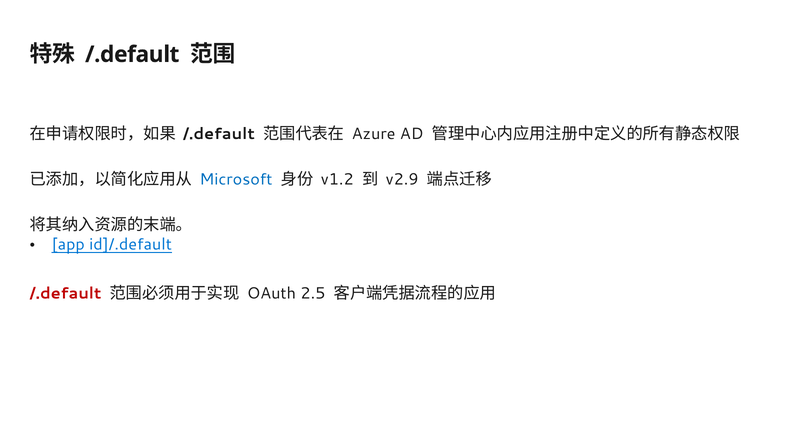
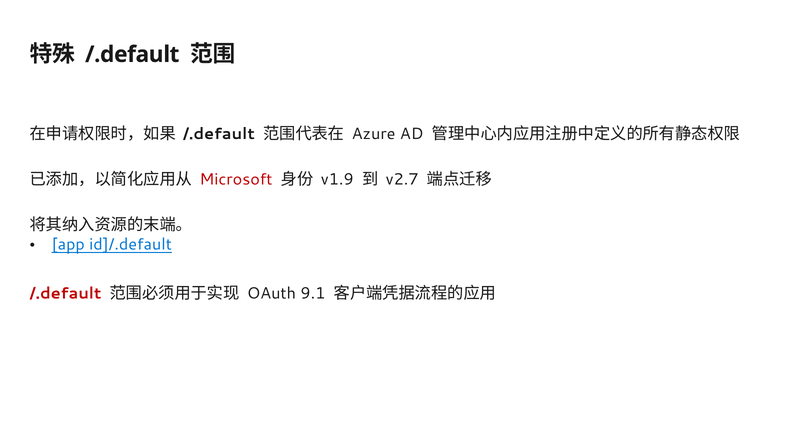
Microsoft colour: blue -> red
v1.2: v1.2 -> v1.9
v2.9: v2.9 -> v2.7
2.5: 2.5 -> 9.1
